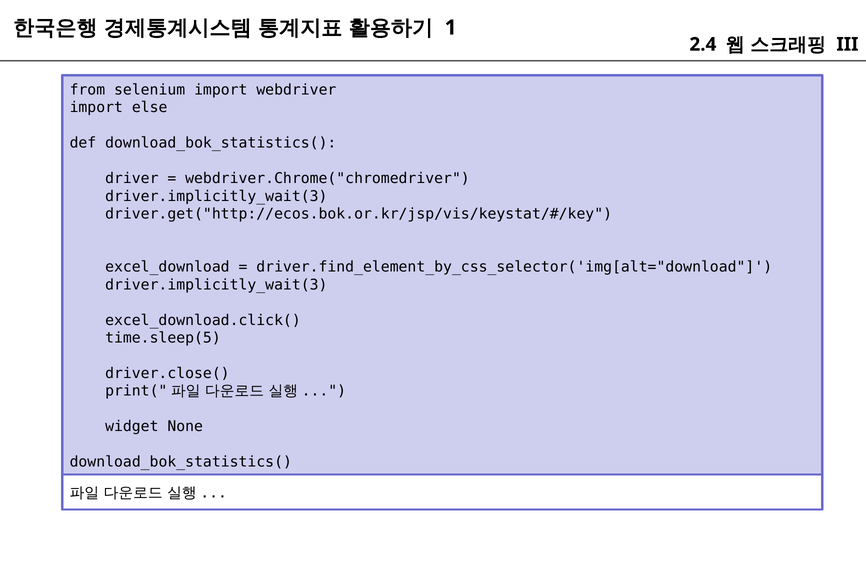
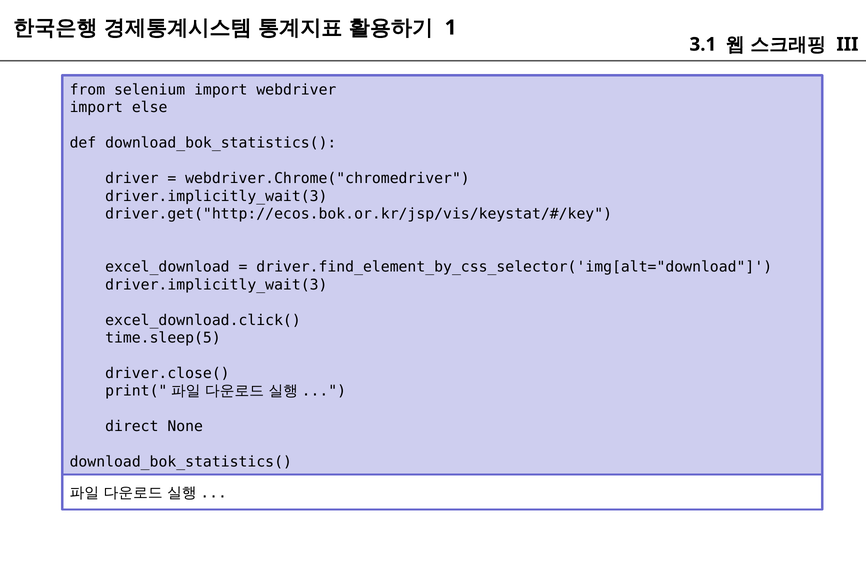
2.4: 2.4 -> 3.1
widget: widget -> direct
